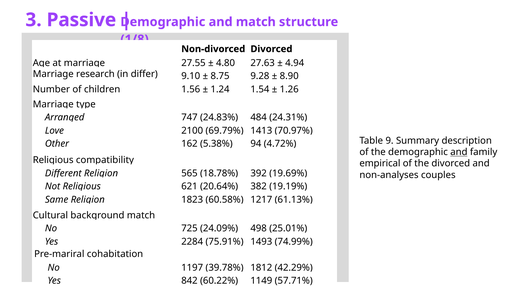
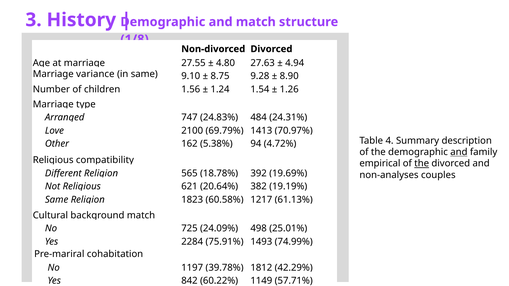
Passive: Passive -> History
research: research -> variance
in differ: differ -> same
9: 9 -> 4
the at (422, 164) underline: none -> present
